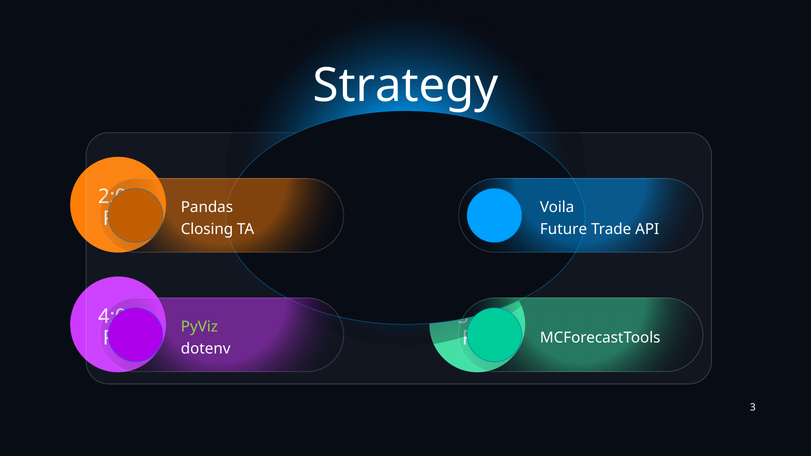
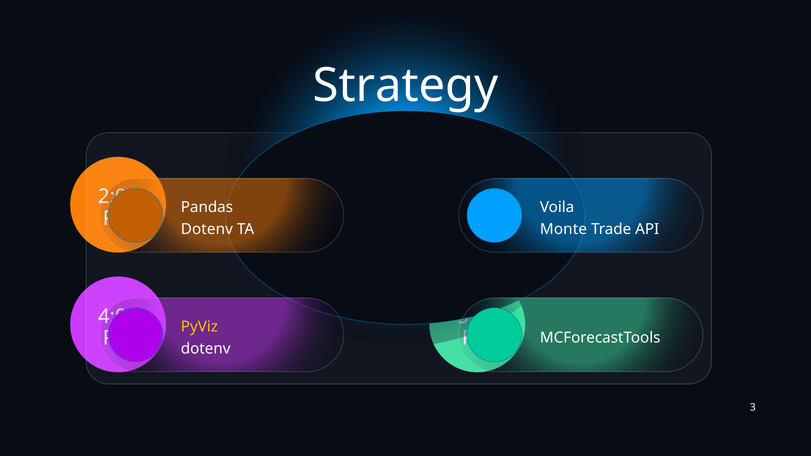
Closing at (207, 229): Closing -> Dotenv
Future: Future -> Monte
PyViz colour: light green -> yellow
